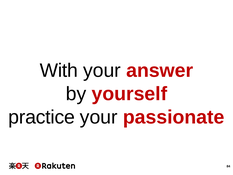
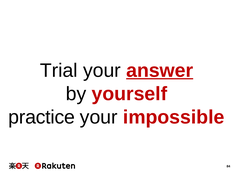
With: With -> Trial
answer underline: none -> present
passionate: passionate -> impossible
